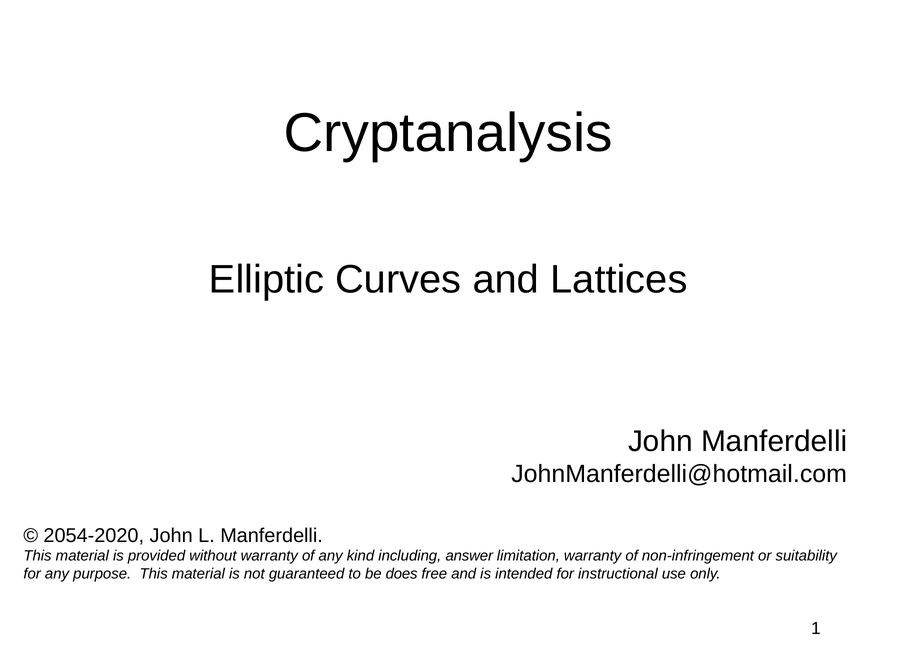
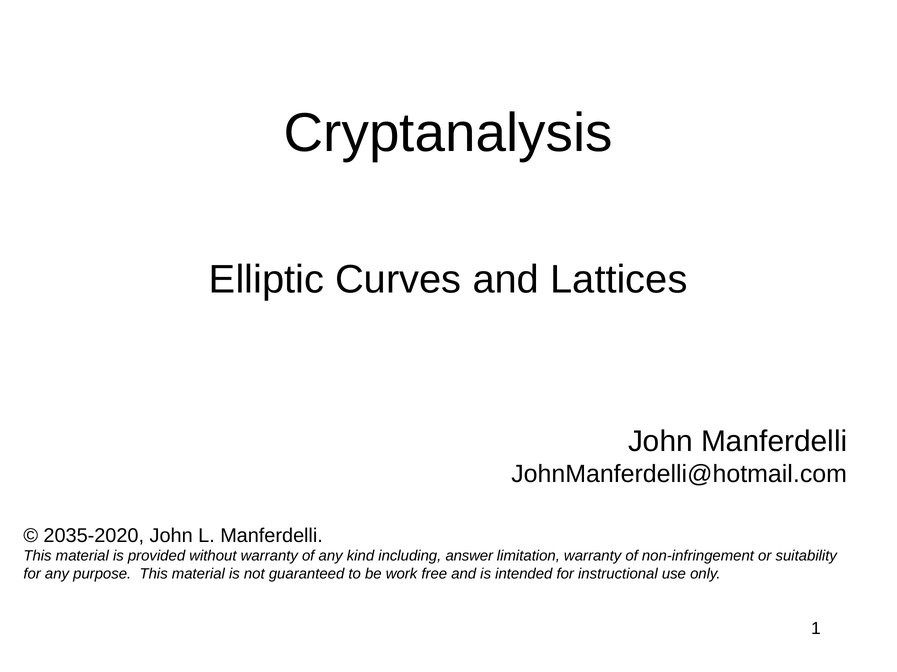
2054-2020: 2054-2020 -> 2035-2020
does: does -> work
